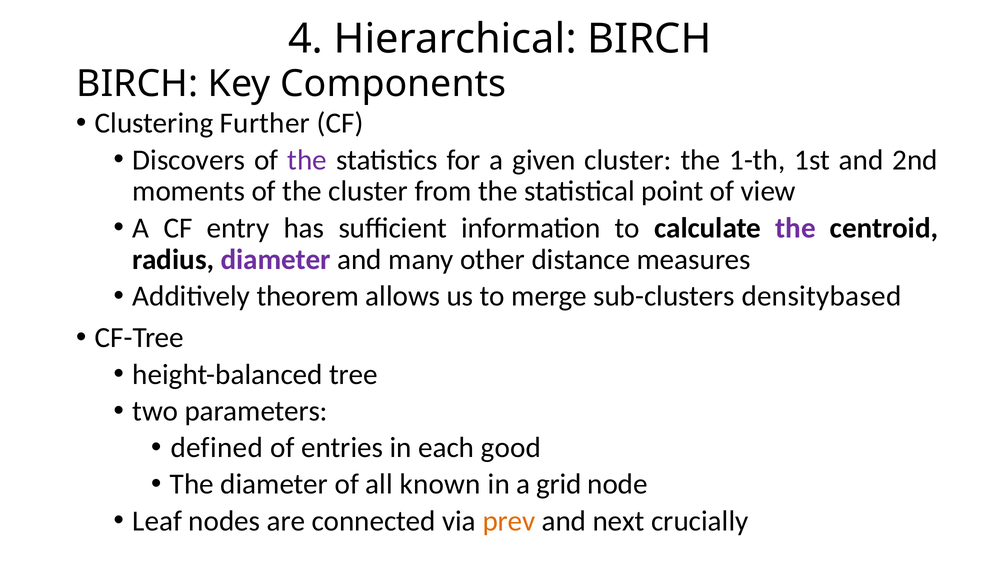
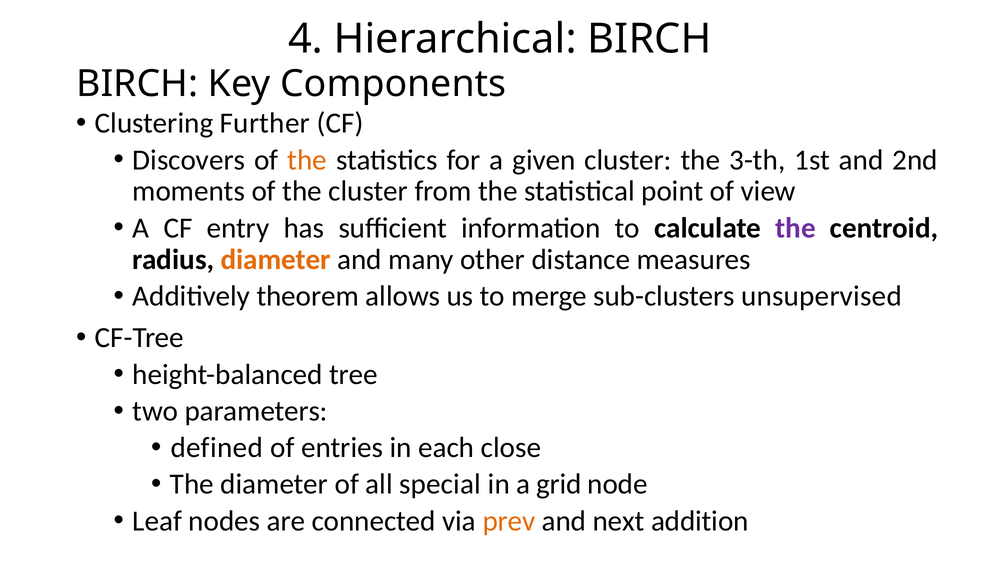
the at (307, 160) colour: purple -> orange
1-th: 1-th -> 3-th
diameter at (276, 260) colour: purple -> orange
densitybased: densitybased -> unsupervised
good: good -> close
known: known -> special
crucially: crucially -> addition
